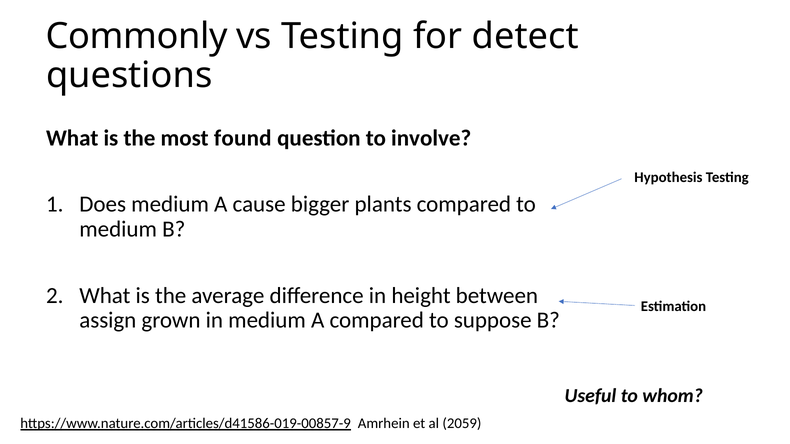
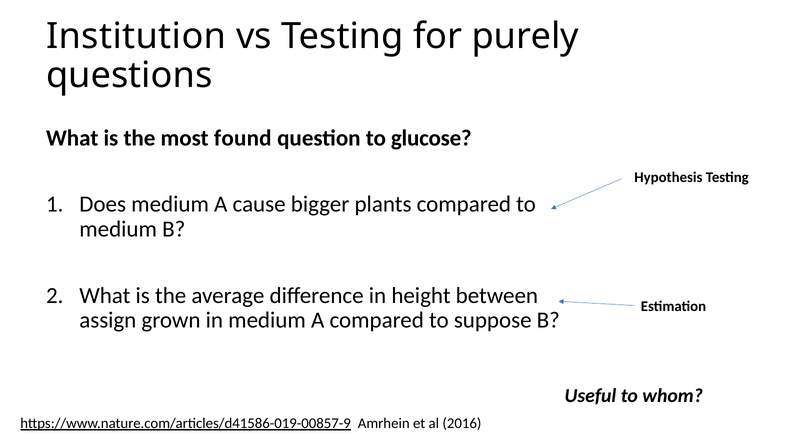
Commonly: Commonly -> Institution
detect: detect -> purely
involve: involve -> glucose
2059: 2059 -> 2016
